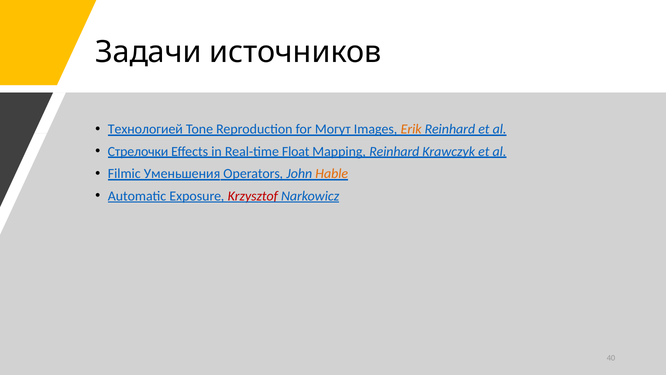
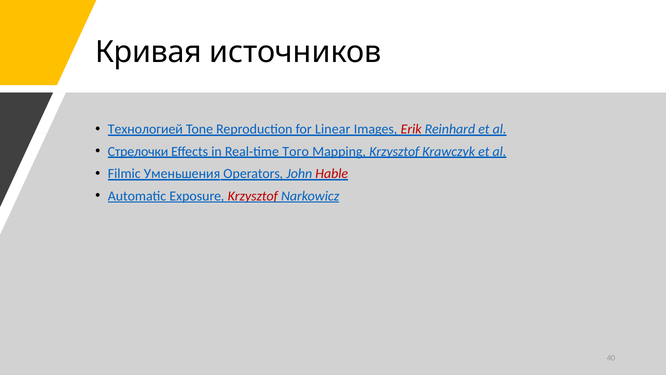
Задачи: Задачи -> Кривая
Могут: Могут -> Linear
Erik colour: orange -> red
Float: Float -> Того
Mapping Reinhard: Reinhard -> Krzysztof
Hable colour: orange -> red
